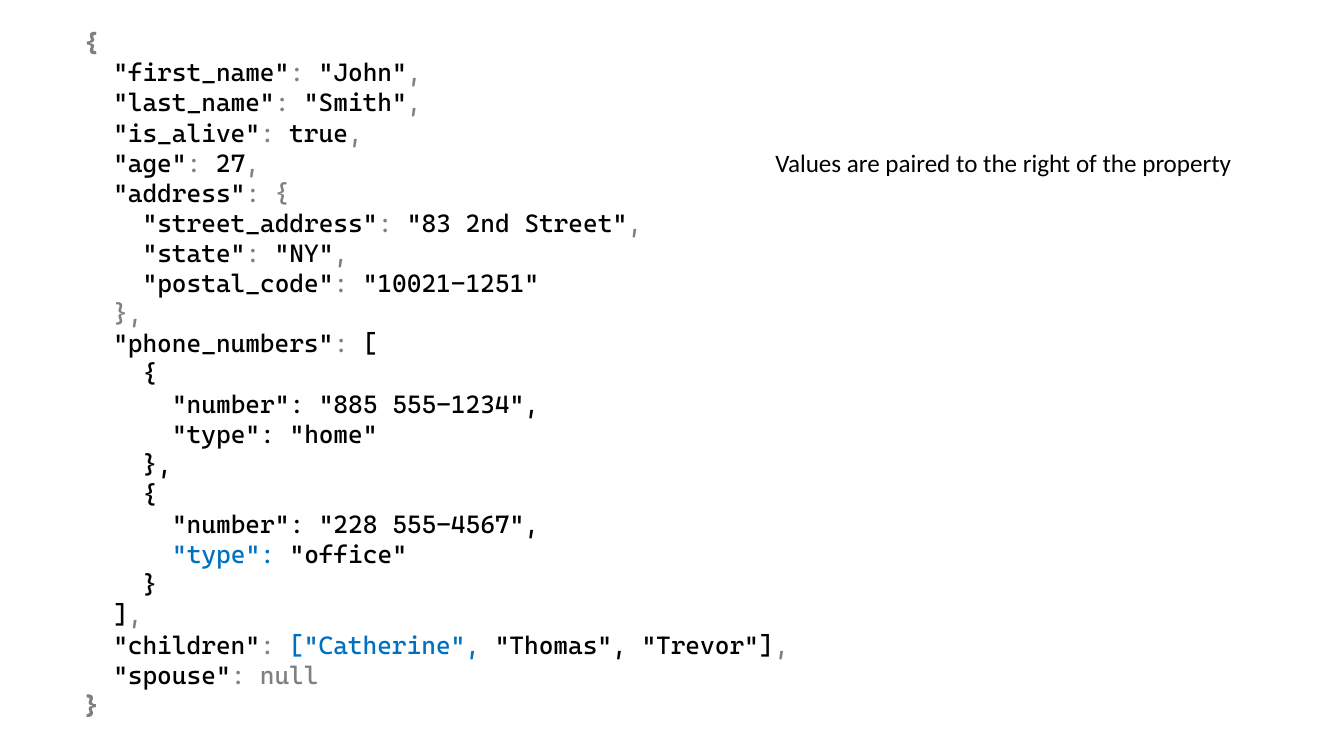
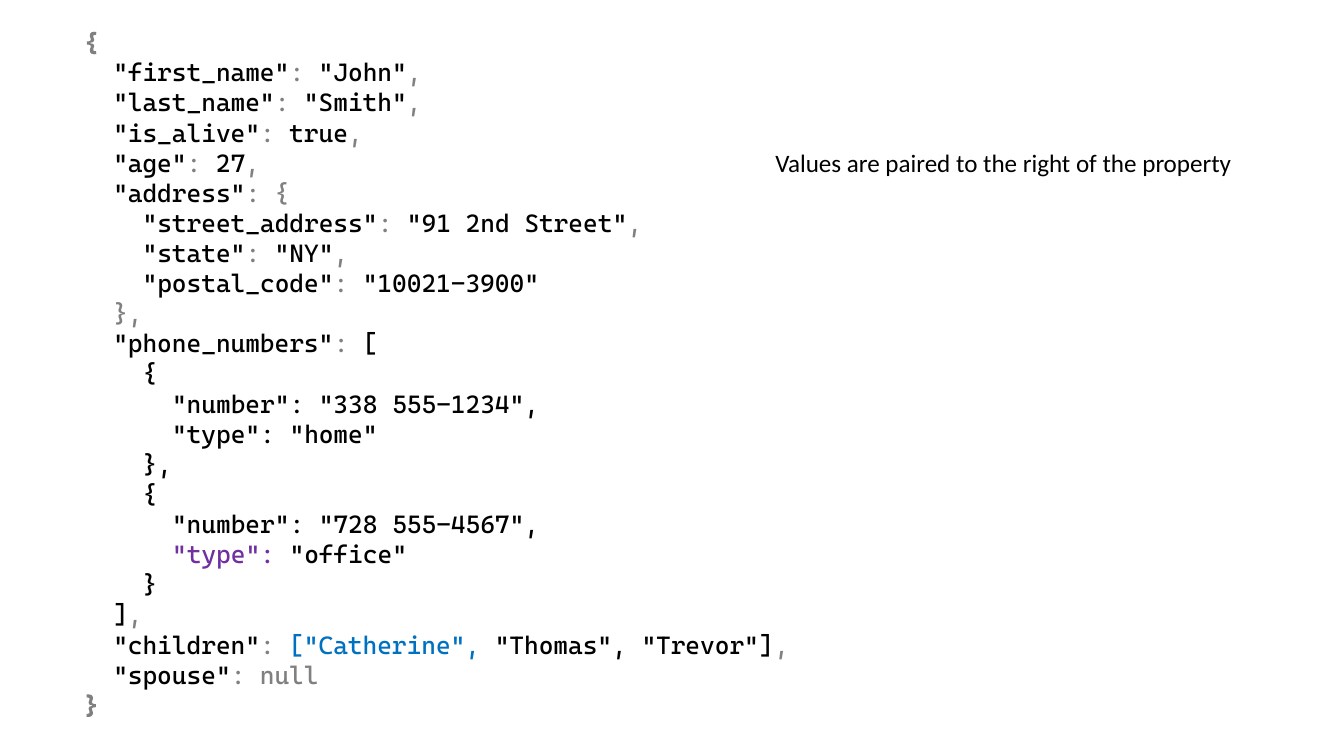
83: 83 -> 91
10021-1251: 10021-1251 -> 10021-3900
885: 885 -> 338
228: 228 -> 728
type at (224, 555) colour: blue -> purple
